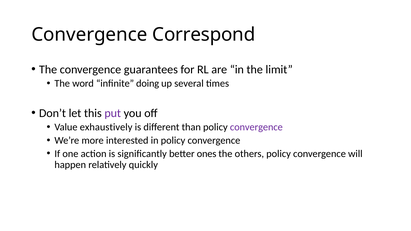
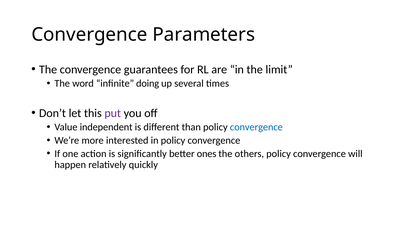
Correspond: Correspond -> Parameters
exhaustively: exhaustively -> independent
convergence at (256, 127) colour: purple -> blue
